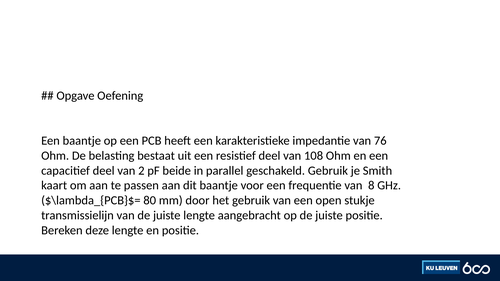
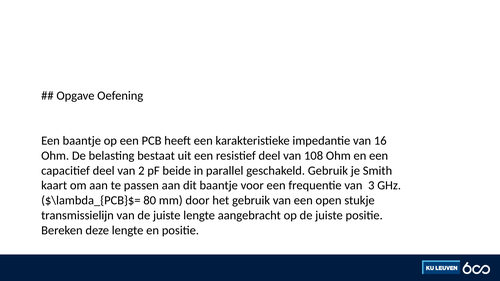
76: 76 -> 16
8: 8 -> 3
